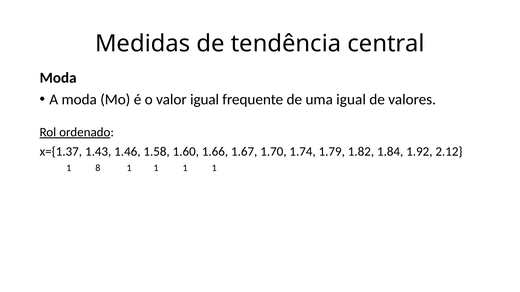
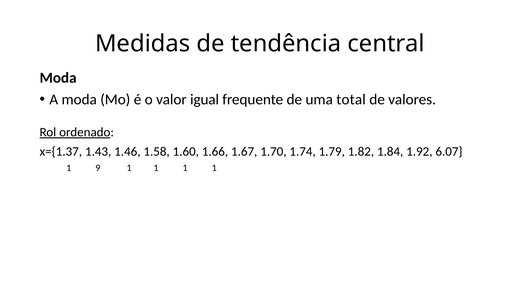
uma igual: igual -> total
2.12: 2.12 -> 6.07
8: 8 -> 9
